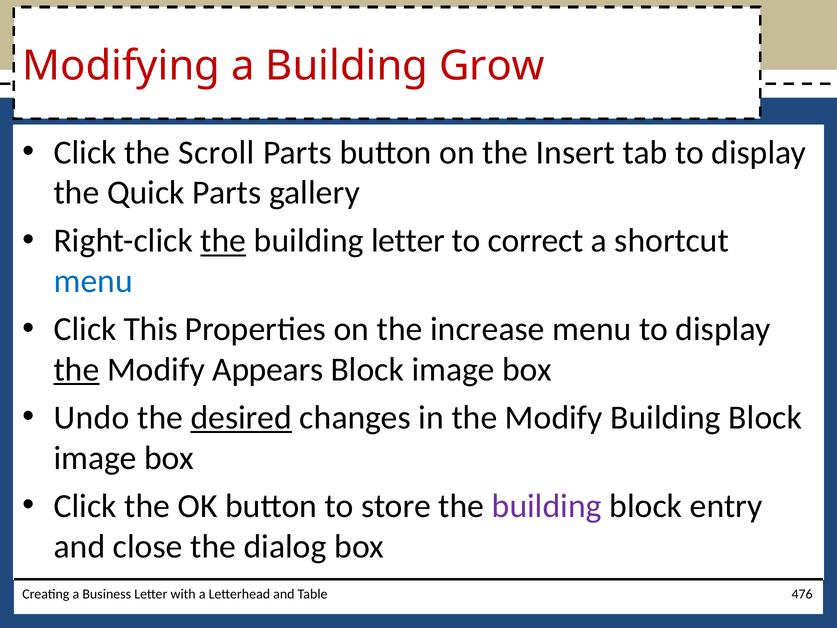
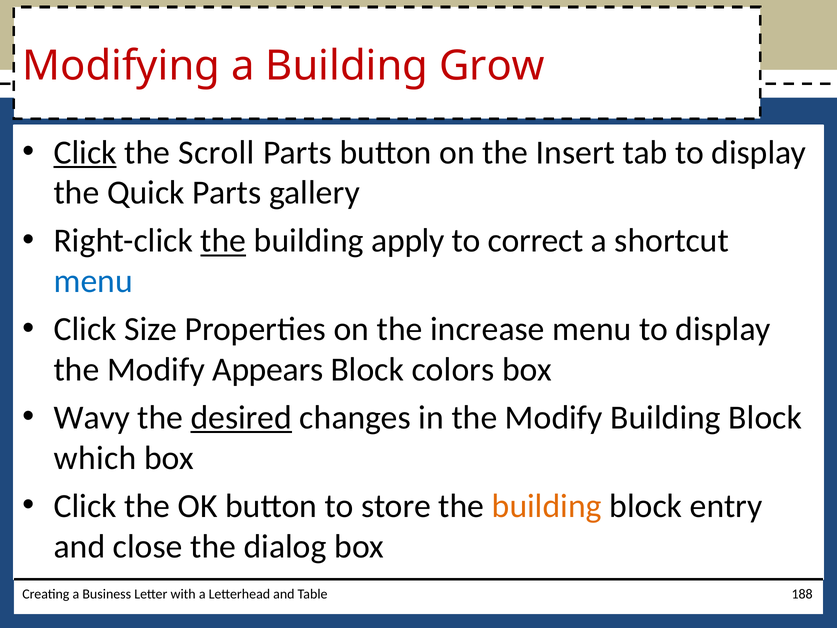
Click at (85, 152) underline: none -> present
building letter: letter -> apply
This: This -> Size
the at (77, 370) underline: present -> none
image at (453, 370): image -> colors
Undo: Undo -> Wavy
image at (95, 458): image -> which
building at (547, 506) colour: purple -> orange
476: 476 -> 188
